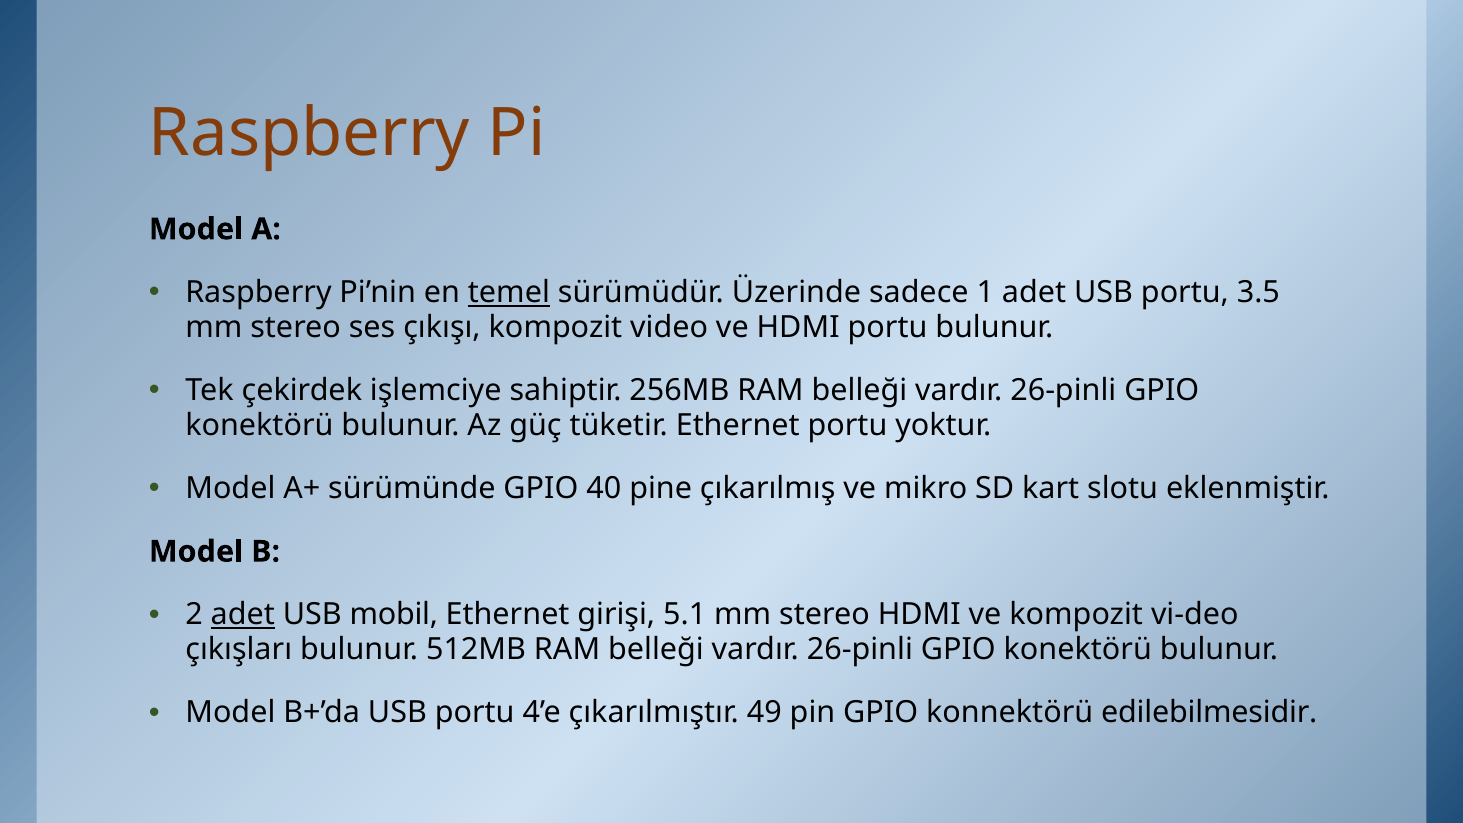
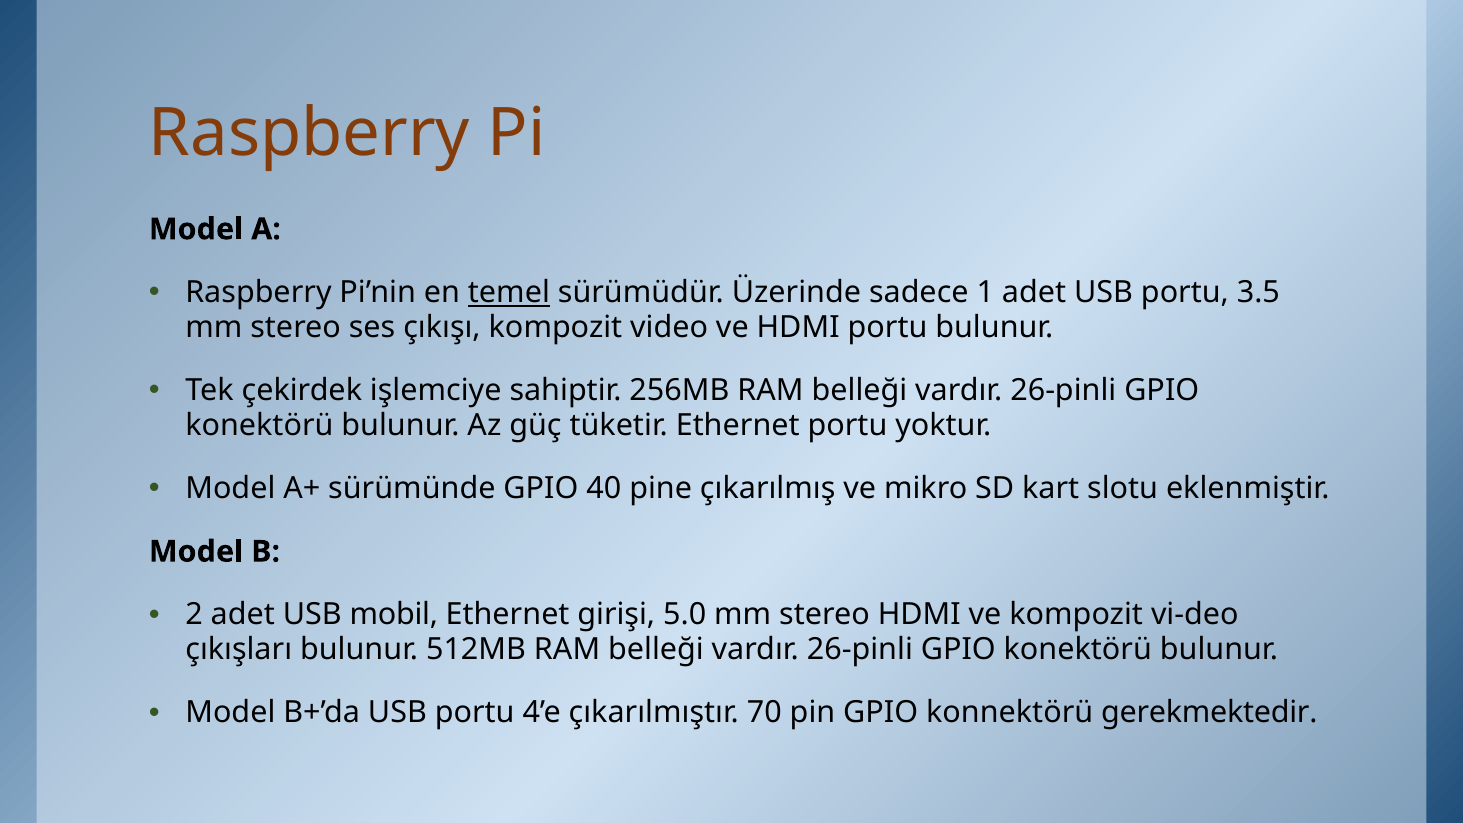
adet at (243, 615) underline: present -> none
5.1: 5.1 -> 5.0
49: 49 -> 70
edilebilmesidir: edilebilmesidir -> gerekmektedir
